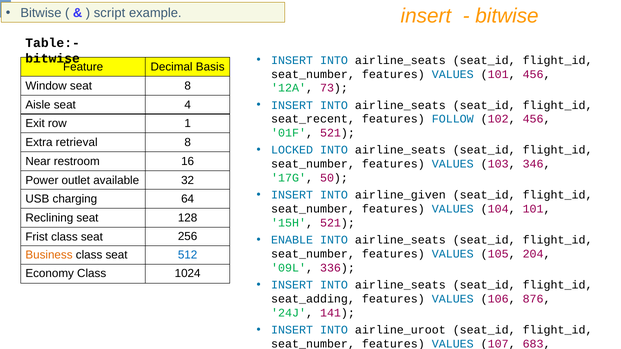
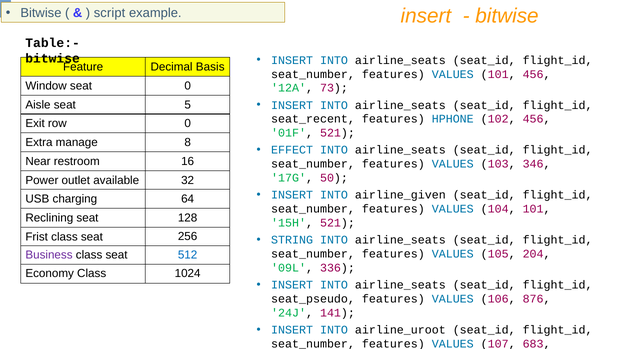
seat 8: 8 -> 0
4: 4 -> 5
FOLLOW: FOLLOW -> HPHONE
row 1: 1 -> 0
retrieval: retrieval -> manage
LOCKED: LOCKED -> EFFECT
ENABLE: ENABLE -> STRING
Business colour: orange -> purple
seat_adding: seat_adding -> seat_pseudo
